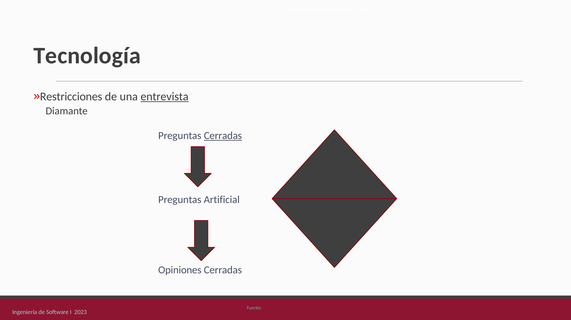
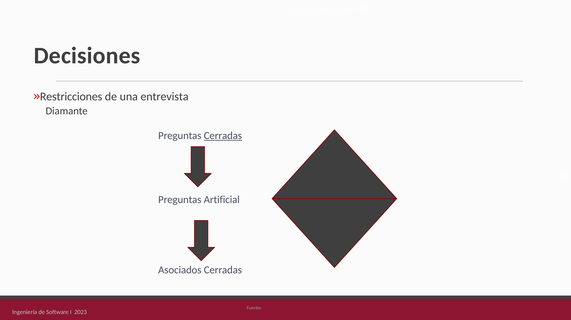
Tecnología: Tecnología -> Decisiones
entrevista underline: present -> none
Opiniones: Opiniones -> Asociados
